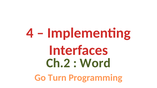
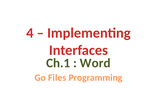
Ch.2: Ch.2 -> Ch.1
Turn: Turn -> Files
